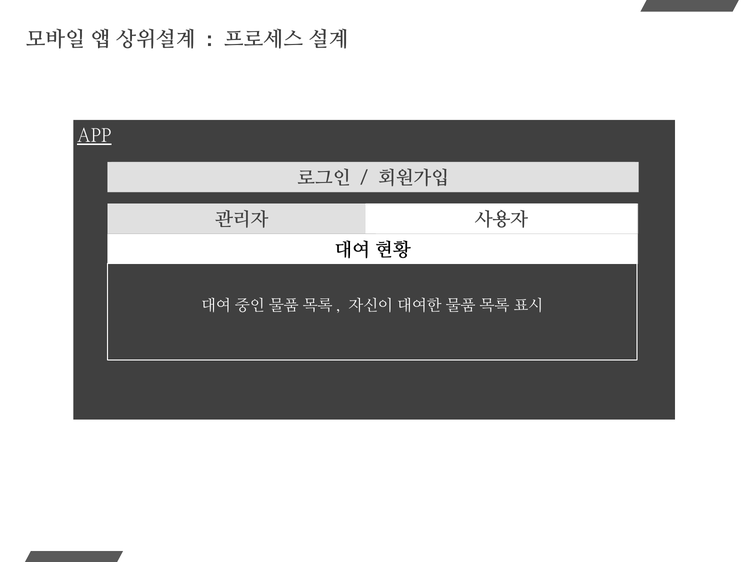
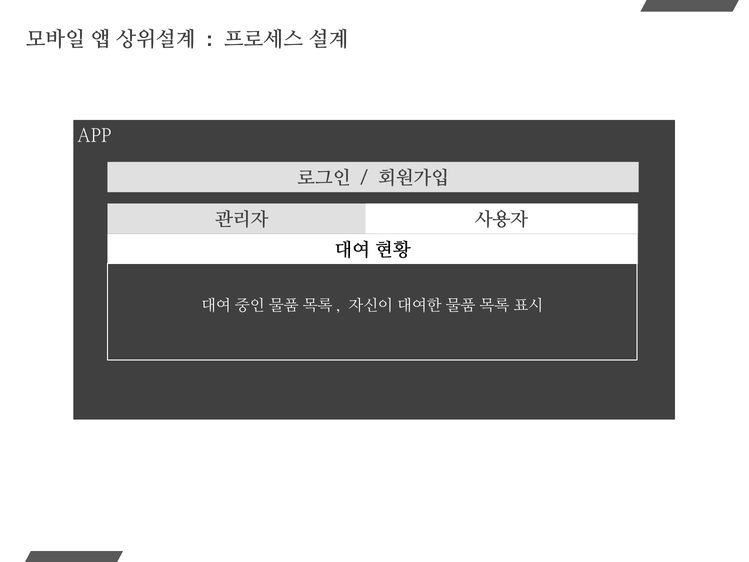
APP underline: present -> none
